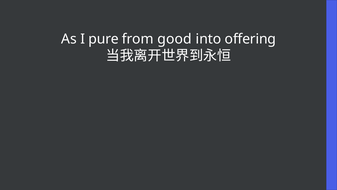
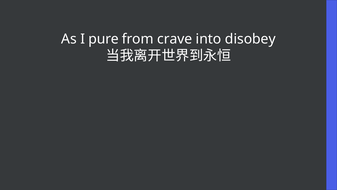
good: good -> crave
offering: offering -> disobey
